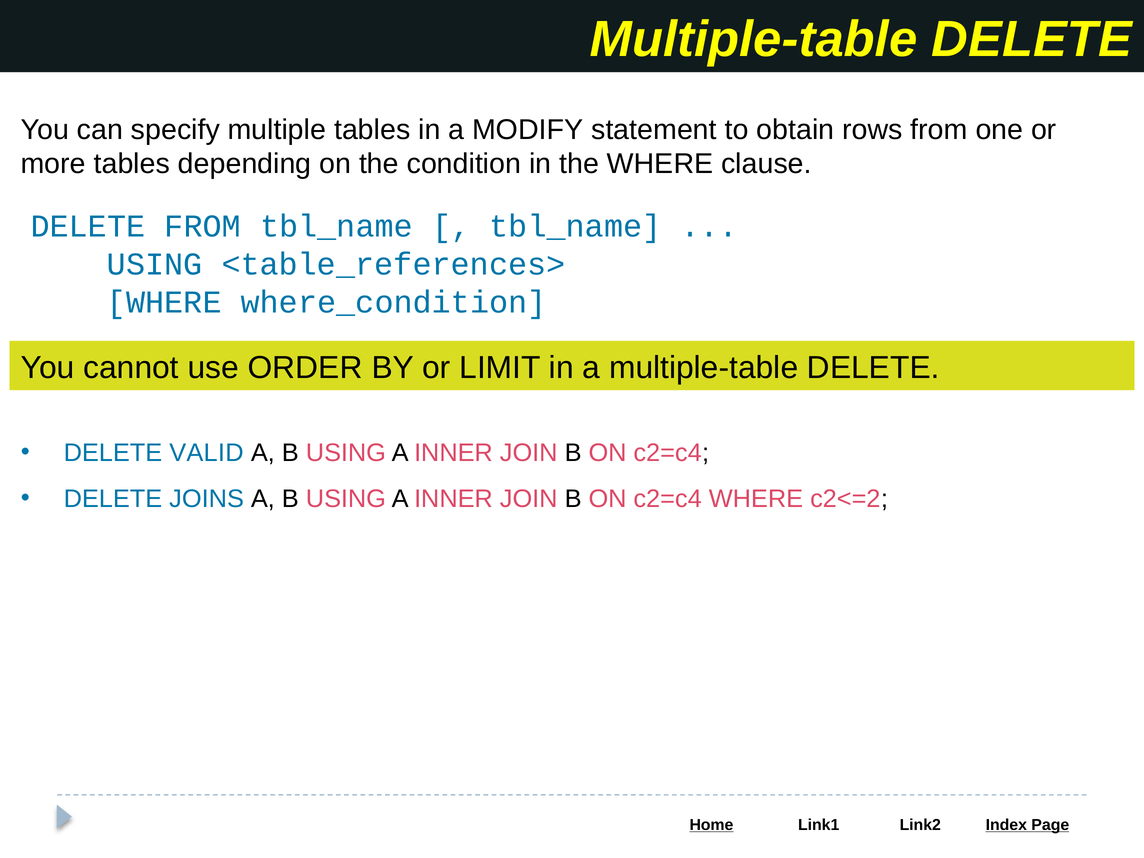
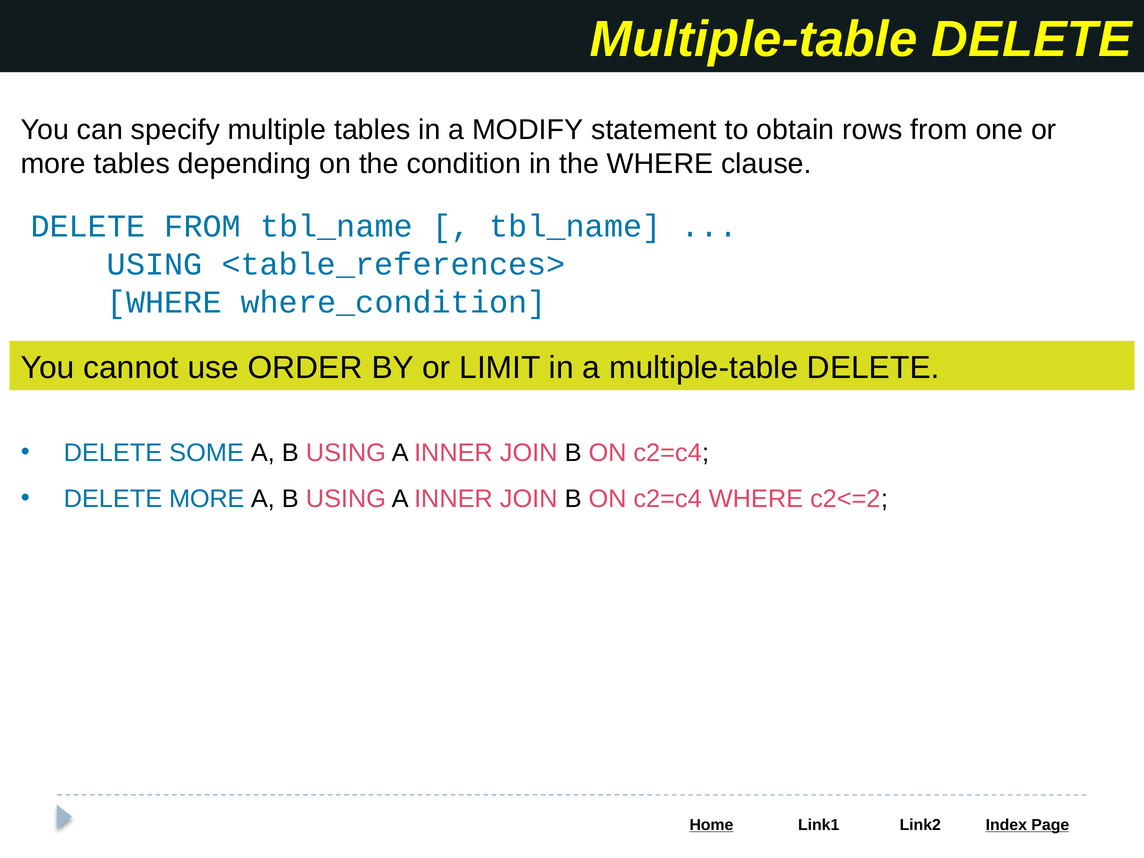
VALID: VALID -> SOME
DELETE JOINS: JOINS -> MORE
